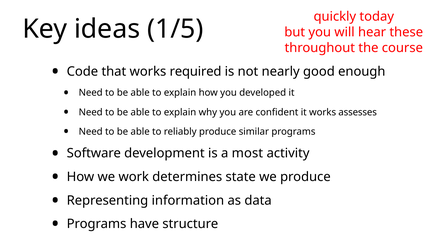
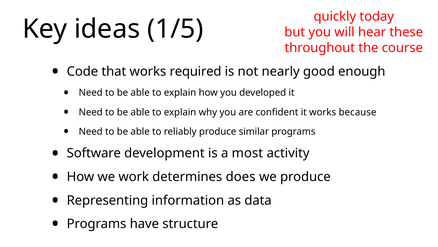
assesses: assesses -> because
state: state -> does
